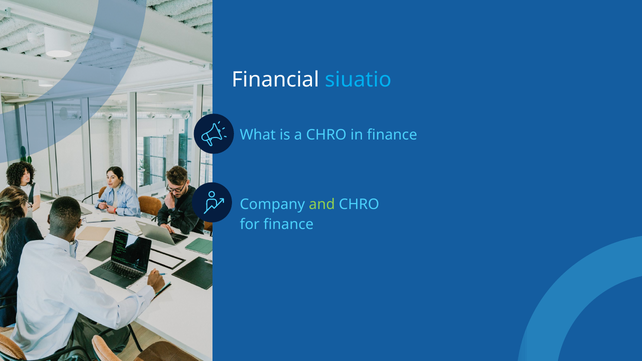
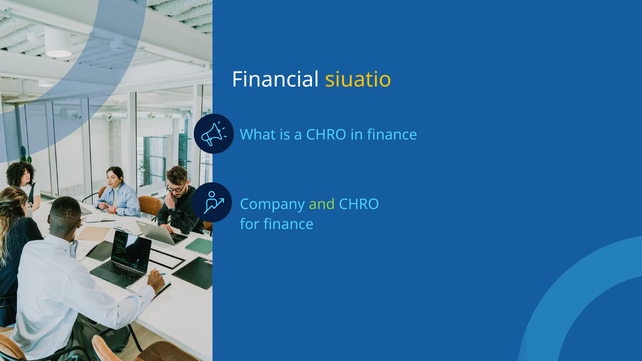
siuatio colour: light blue -> yellow
